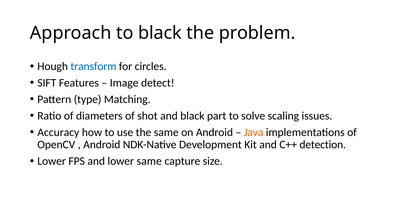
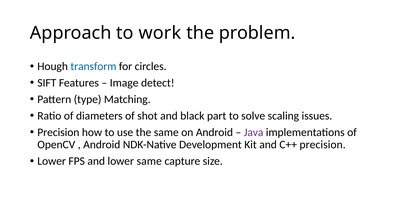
to black: black -> work
Accuracy at (58, 132): Accuracy -> Precision
Java colour: orange -> purple
C++ detection: detection -> precision
